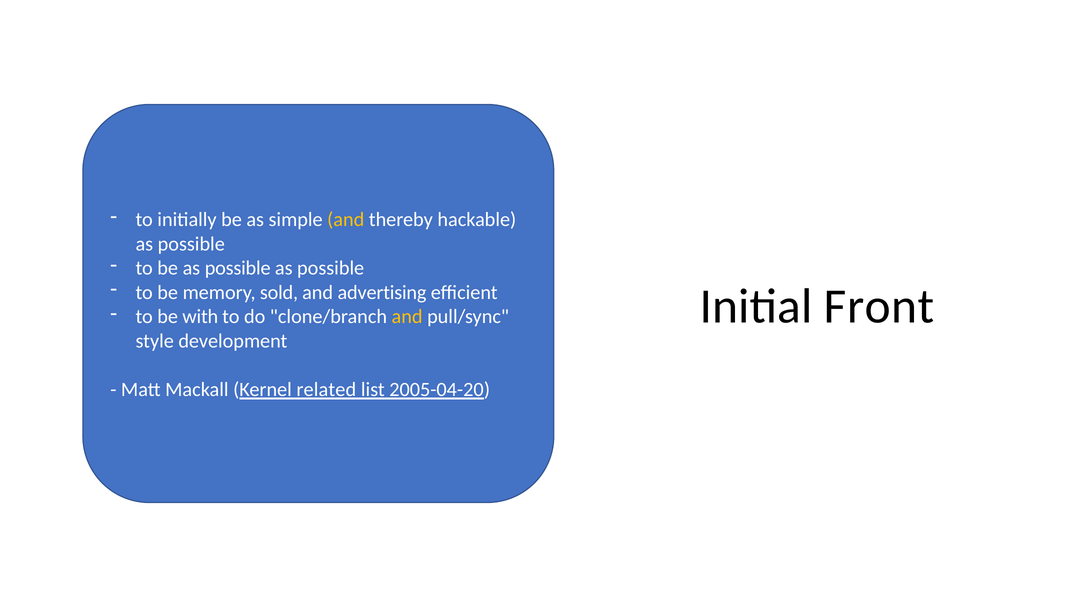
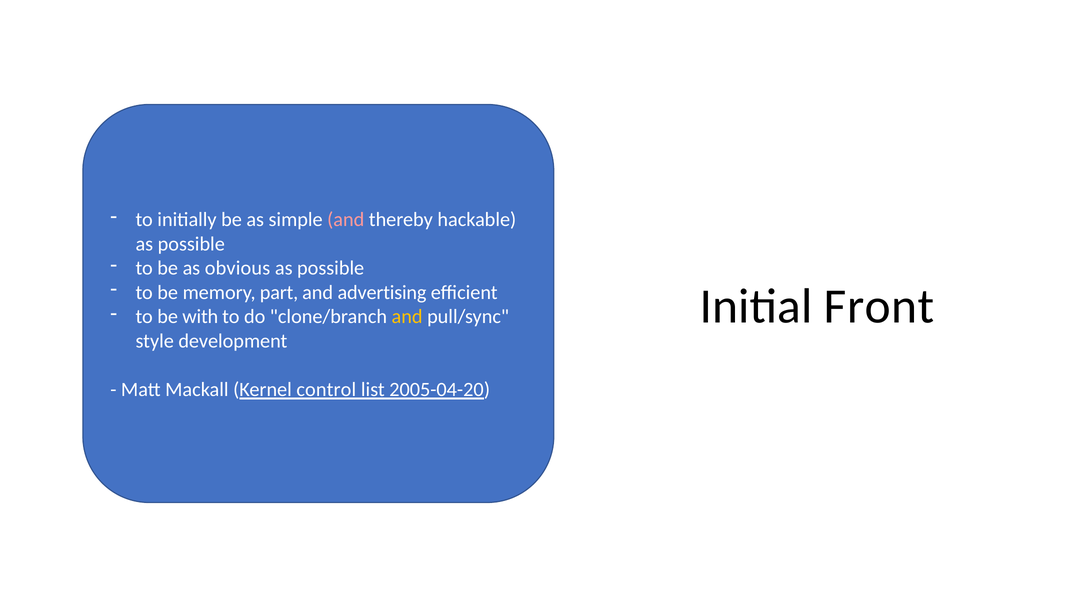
and at (346, 220) colour: yellow -> pink
be as possible: possible -> obvious
sold: sold -> part
related: related -> control
